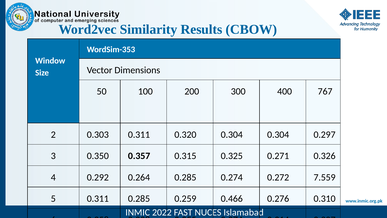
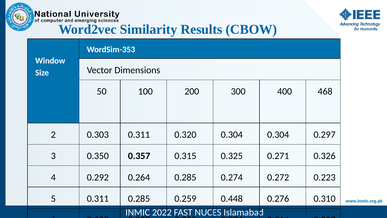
767: 767 -> 468
7.559: 7.559 -> 0.223
0.466: 0.466 -> 0.448
